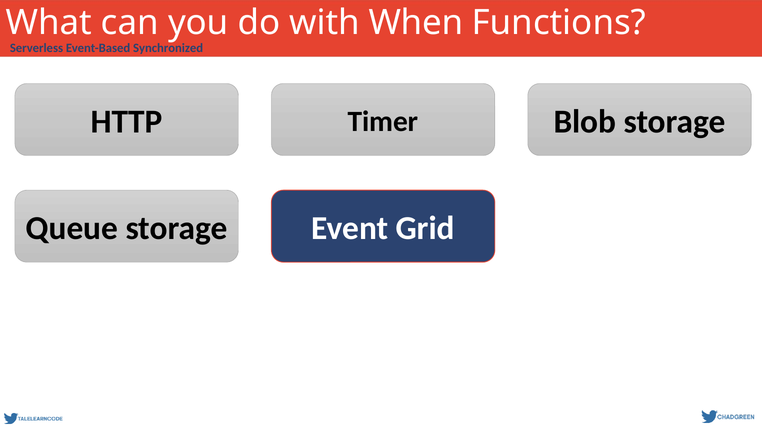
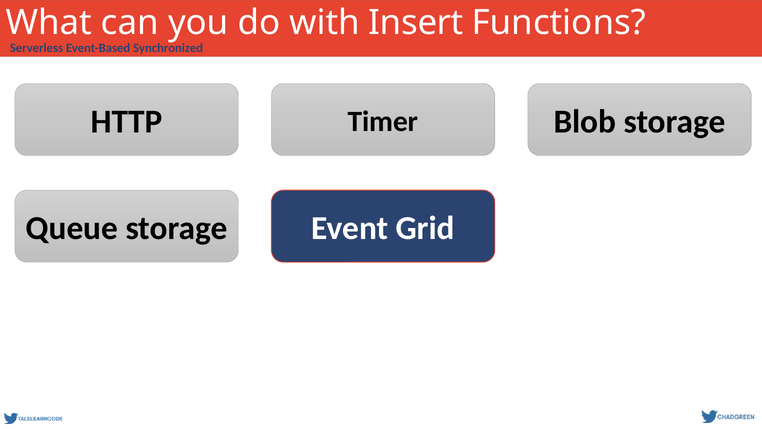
When: When -> Insert
